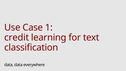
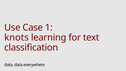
credit: credit -> knots
